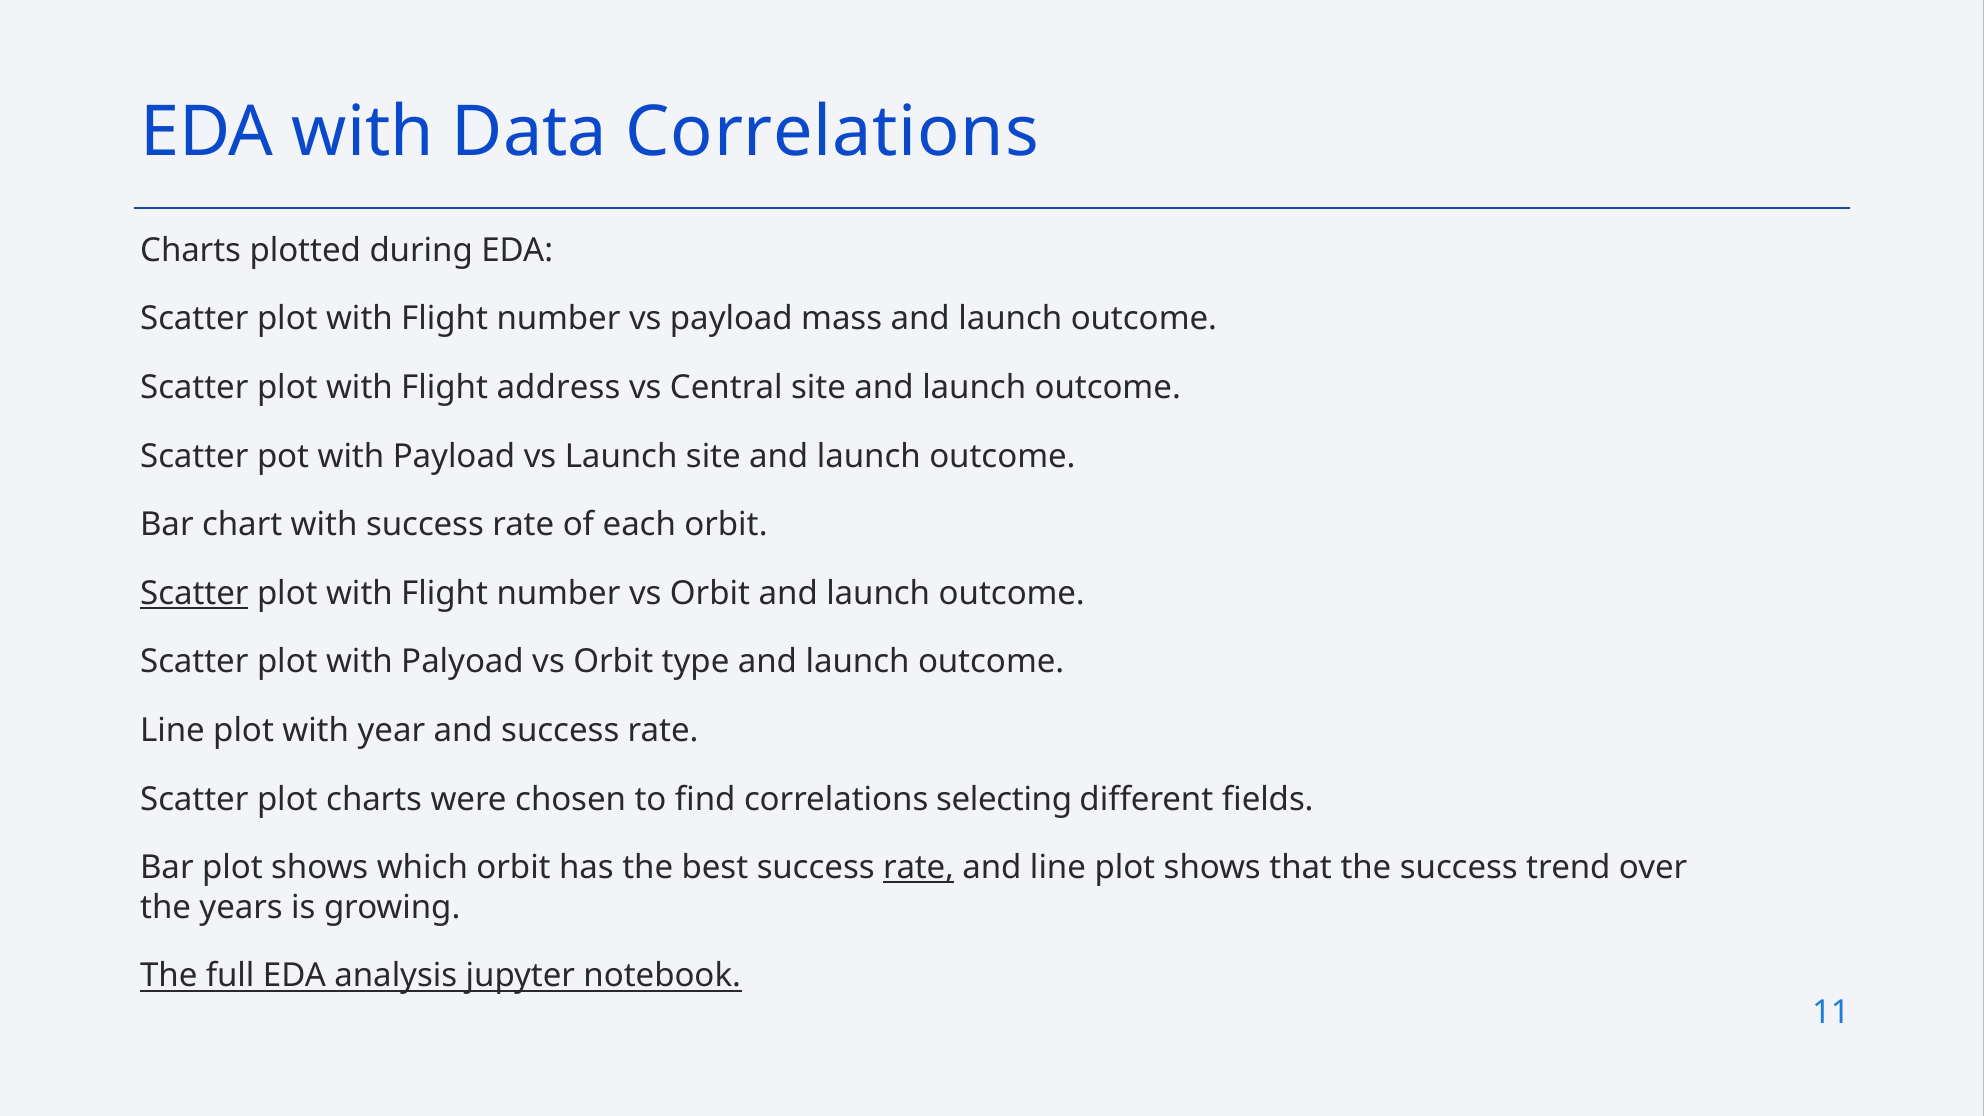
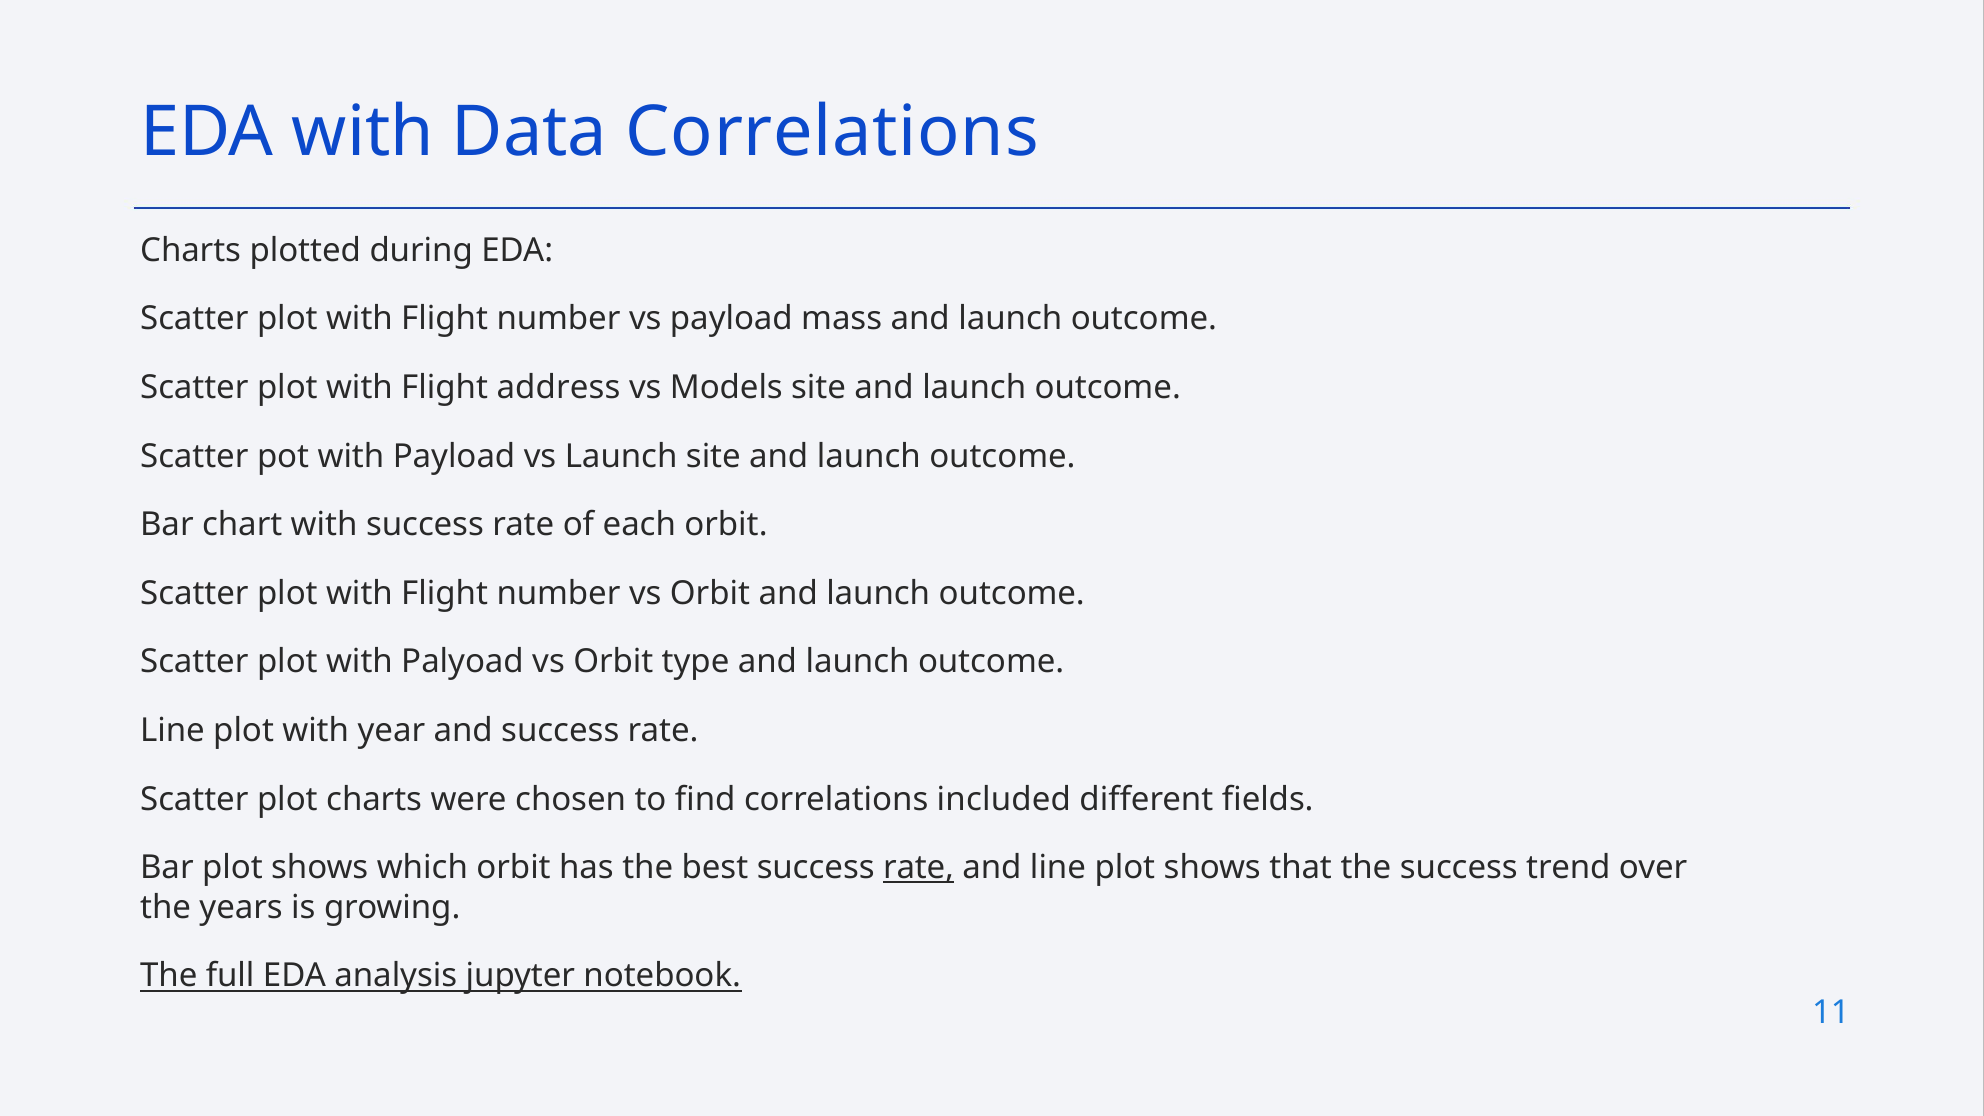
Central: Central -> Models
Scatter at (194, 593) underline: present -> none
selecting: selecting -> included
